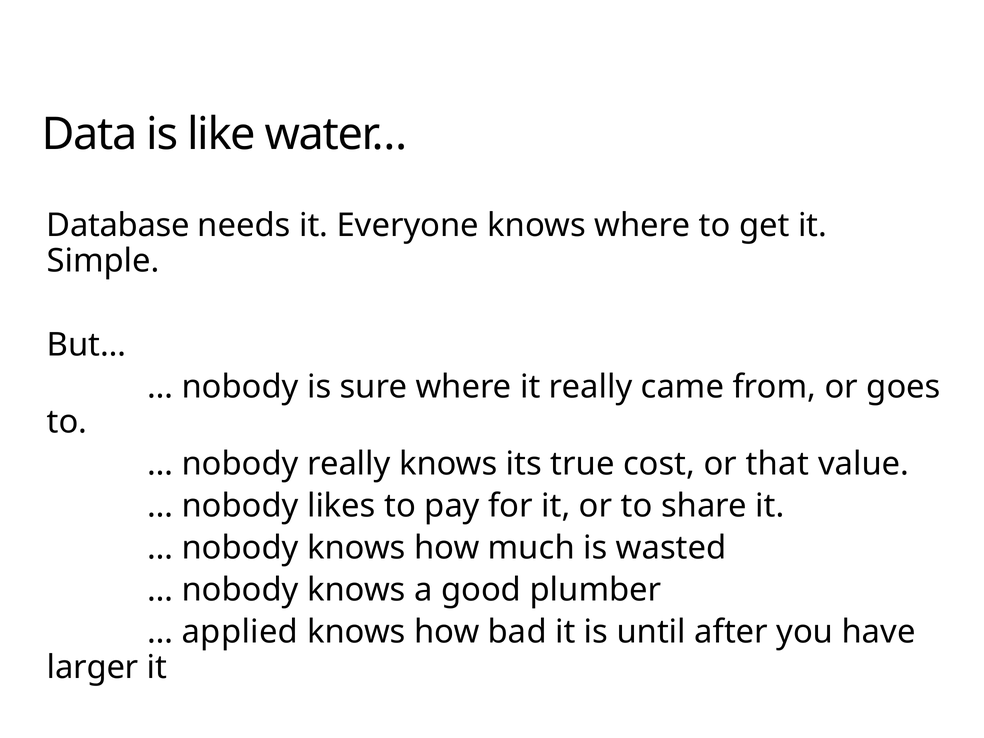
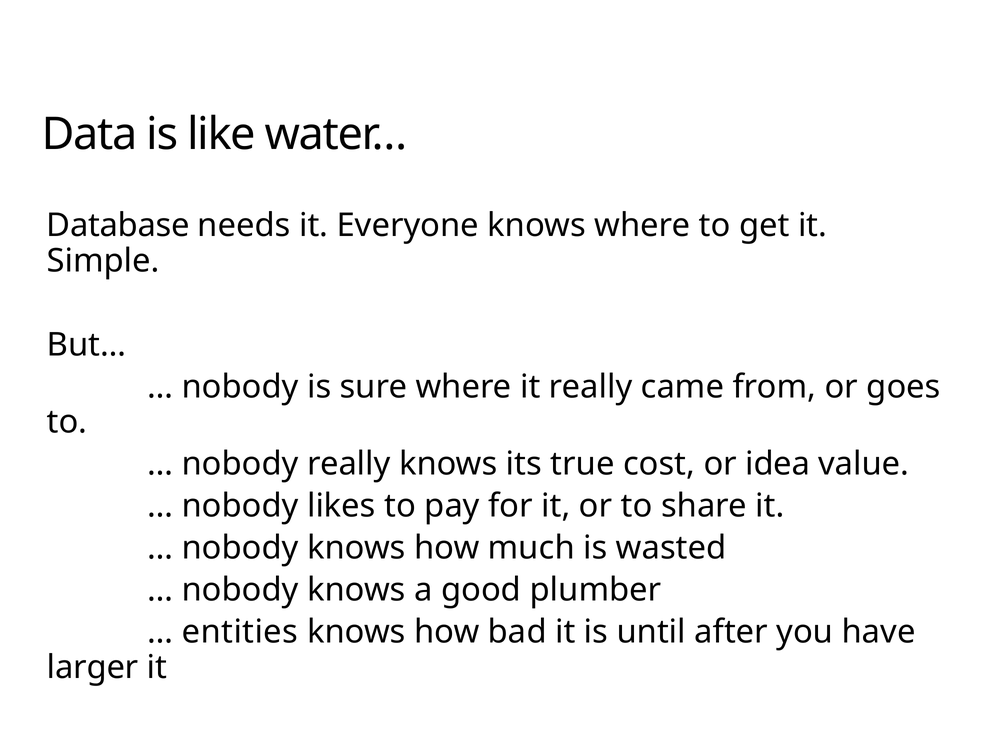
that: that -> idea
applied: applied -> entities
